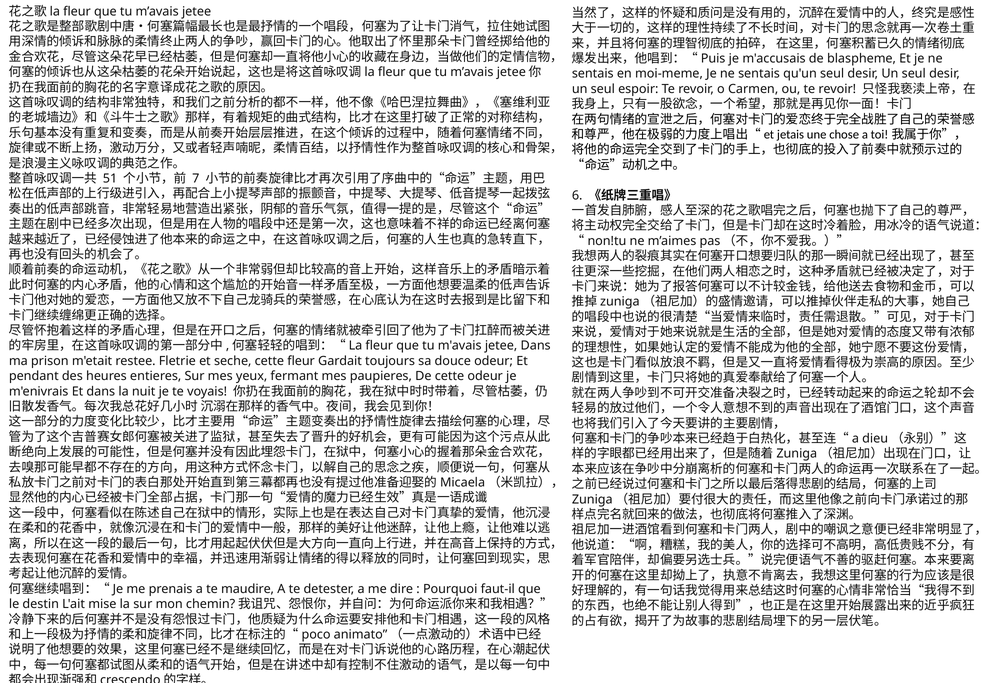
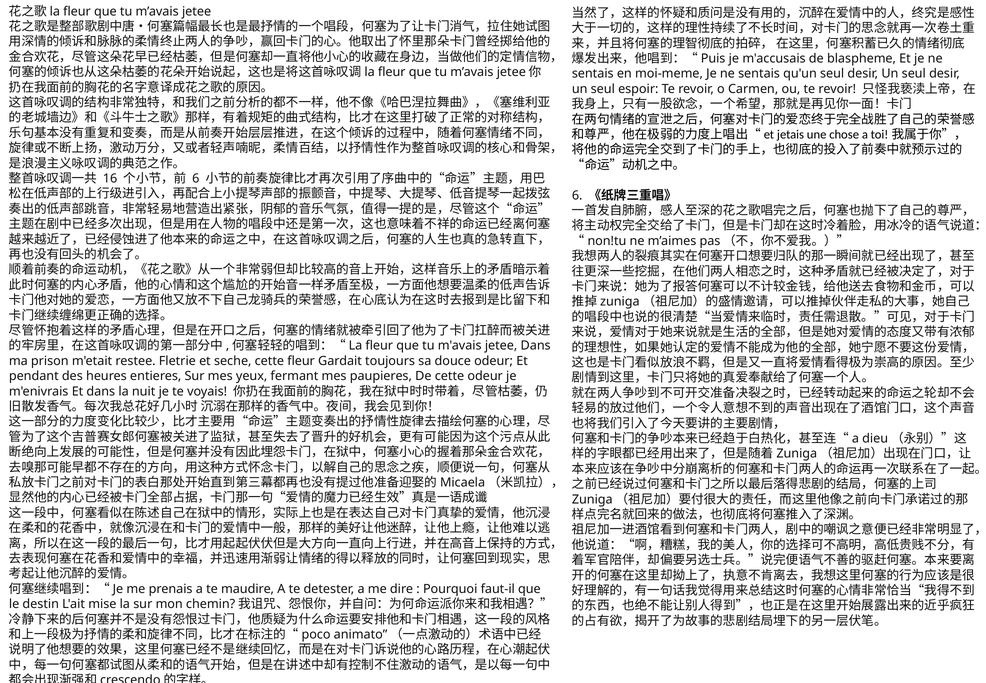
51: 51 -> 16
7 at (196, 178): 7 -> 6
